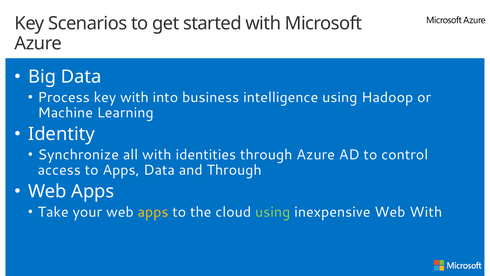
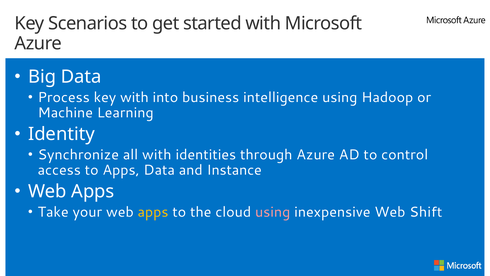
and Through: Through -> Instance
using at (273, 212) colour: light green -> pink
Web With: With -> Shift
